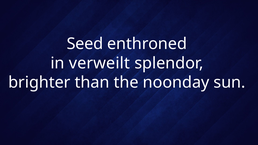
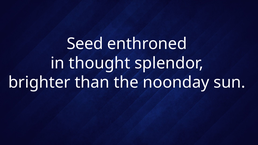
verweilt: verweilt -> thought
